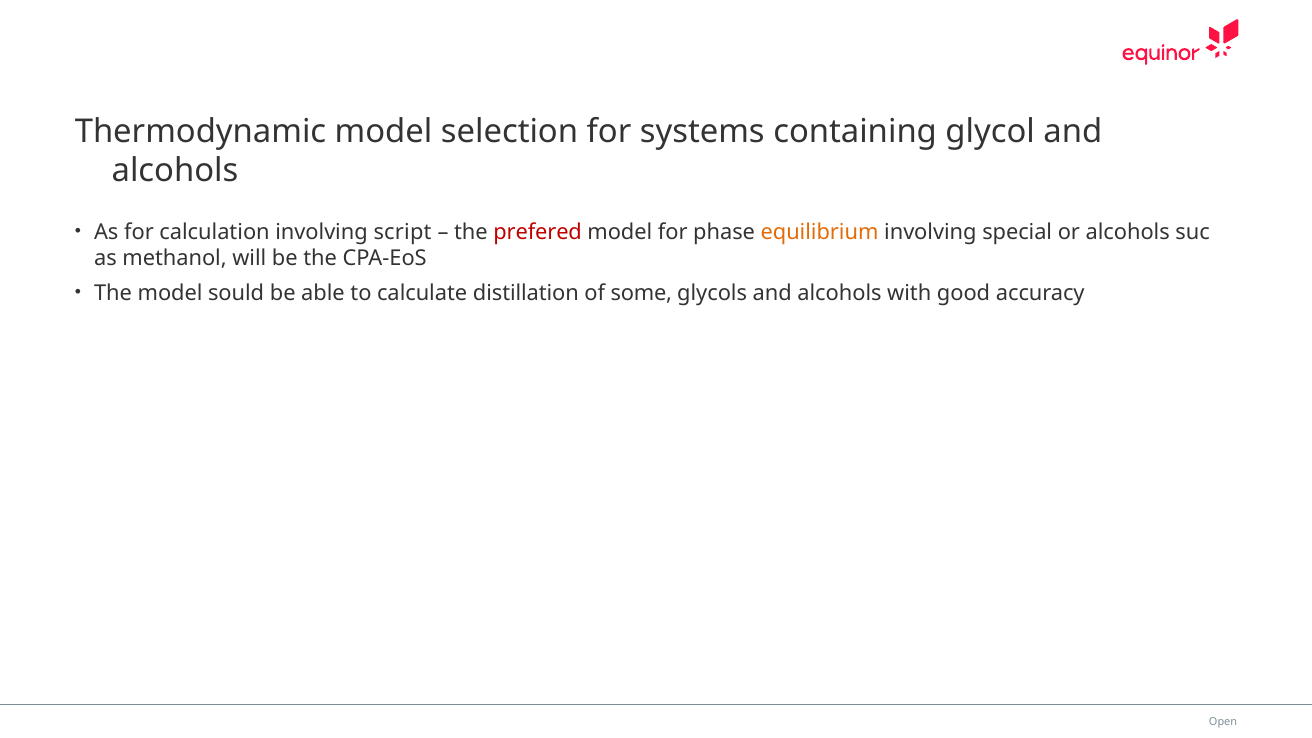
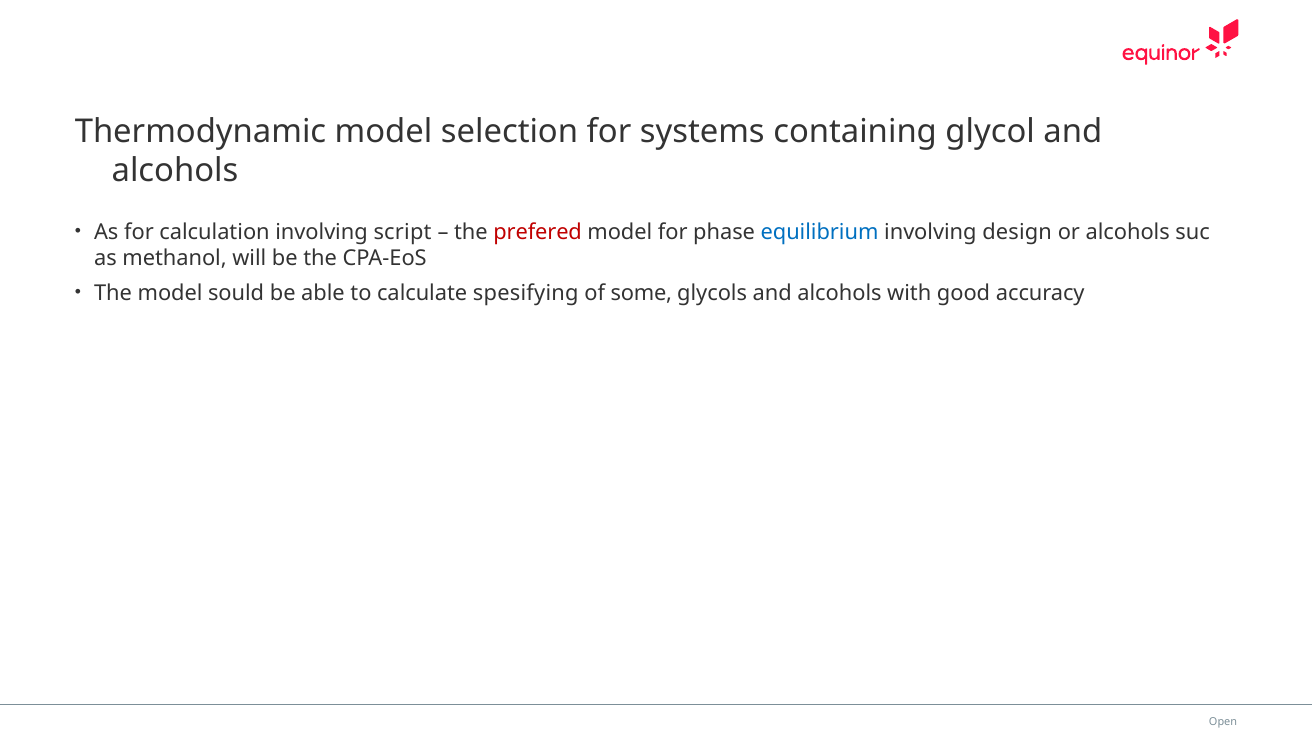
equilibrium colour: orange -> blue
special: special -> design
distillation: distillation -> spesifying
